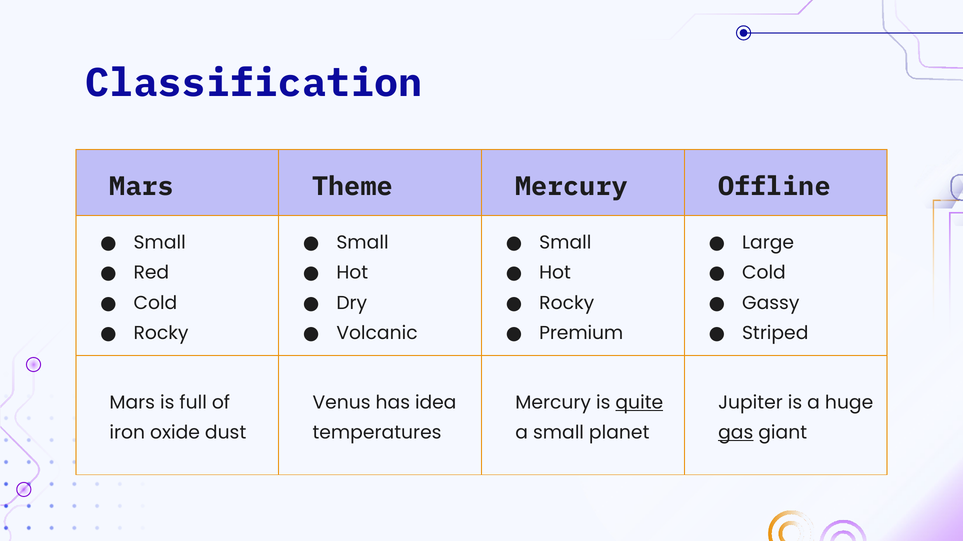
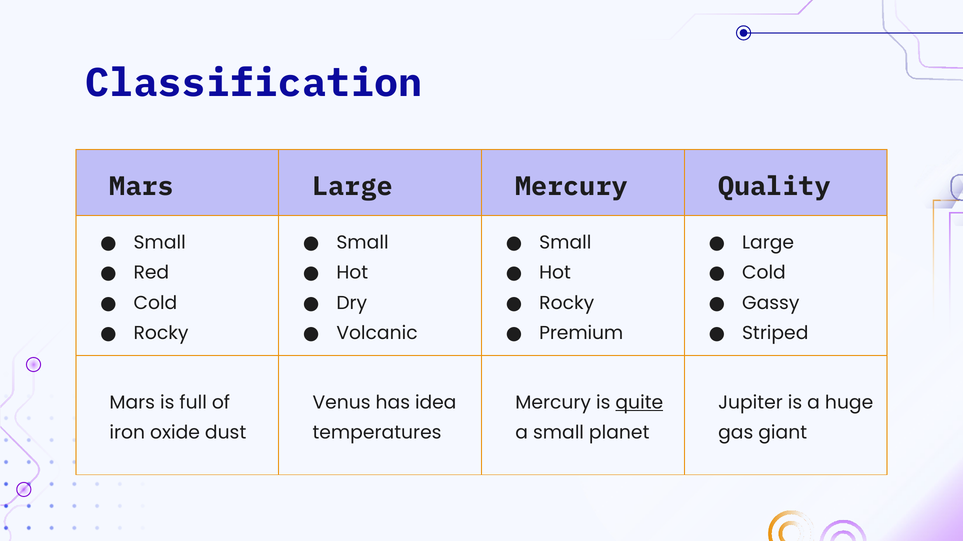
Mars Theme: Theme -> Large
Offline: Offline -> Quality
gas underline: present -> none
